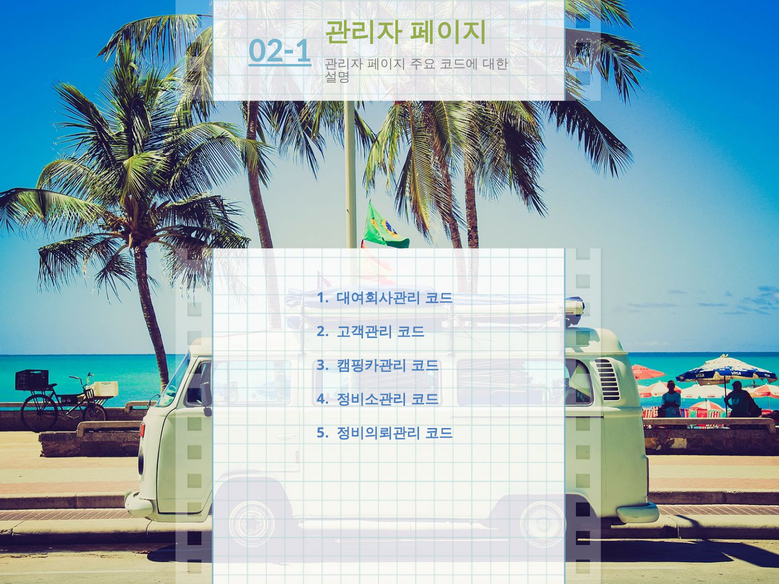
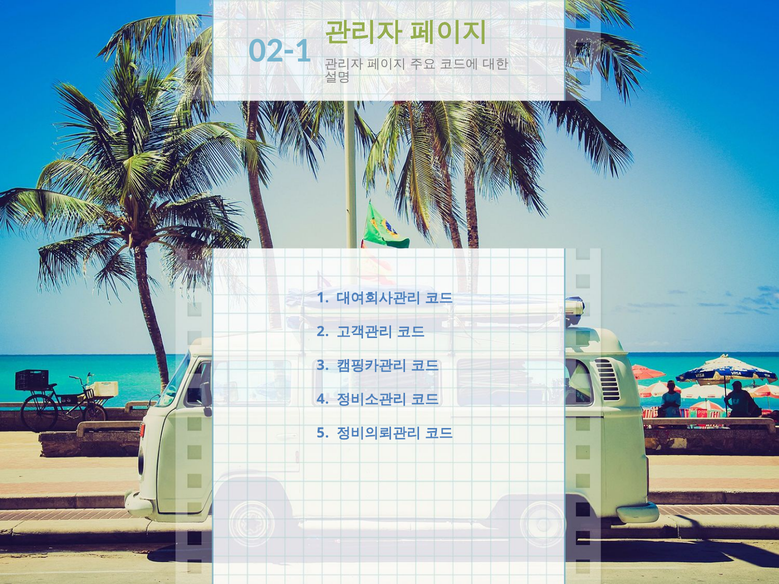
02-1 underline: present -> none
